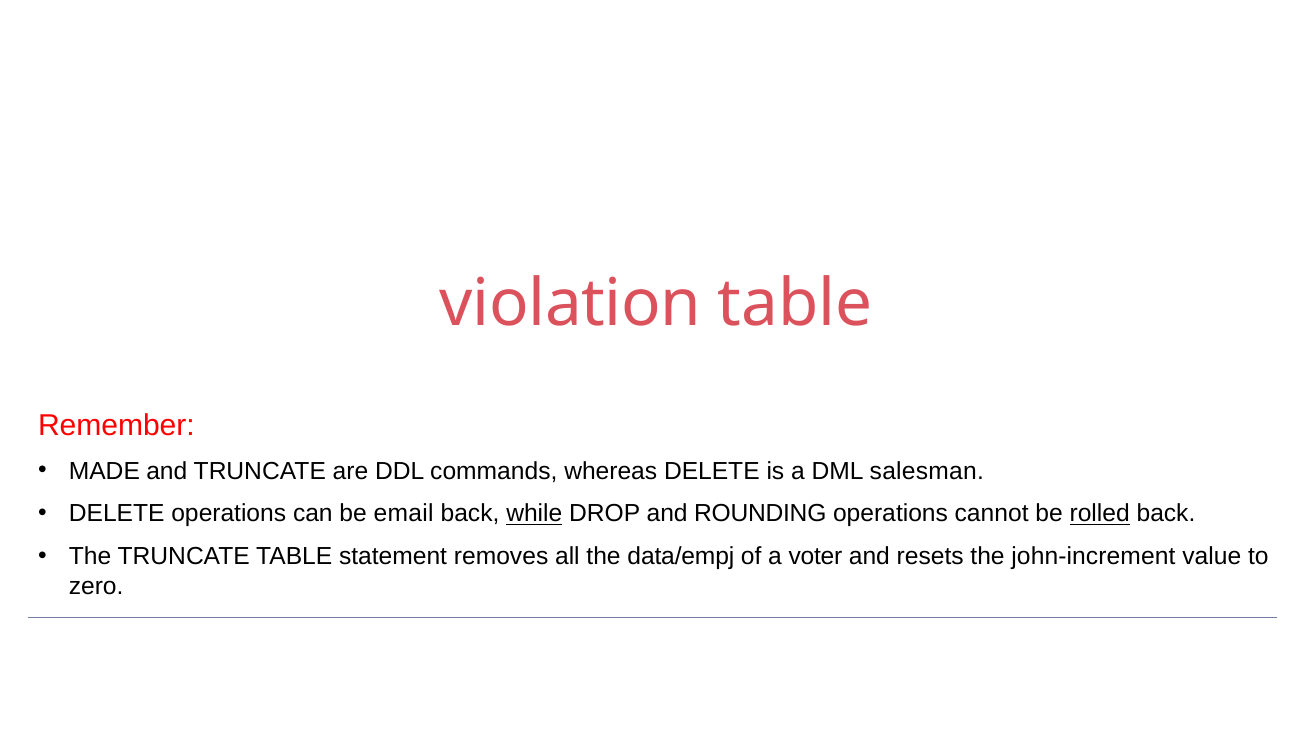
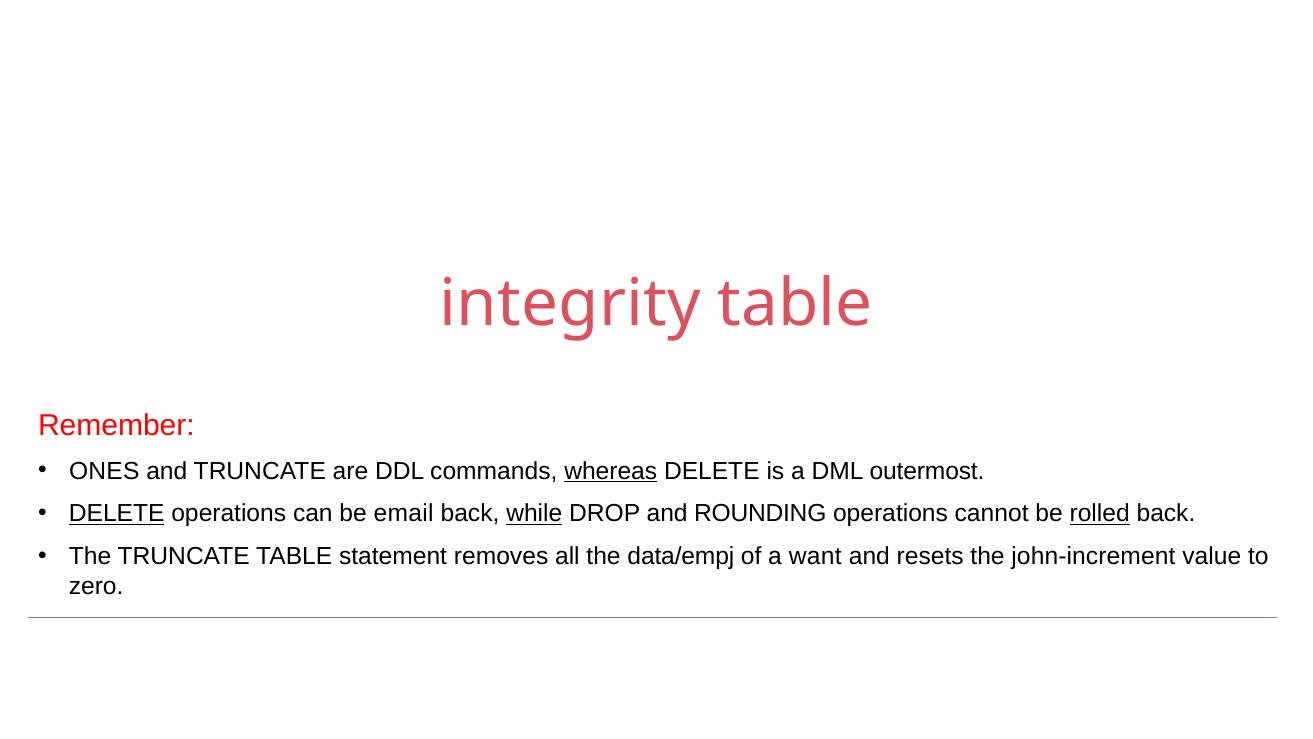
violation: violation -> integrity
MADE: MADE -> ONES
whereas underline: none -> present
salesman: salesman -> outermost
DELETE at (117, 513) underline: none -> present
voter: voter -> want
